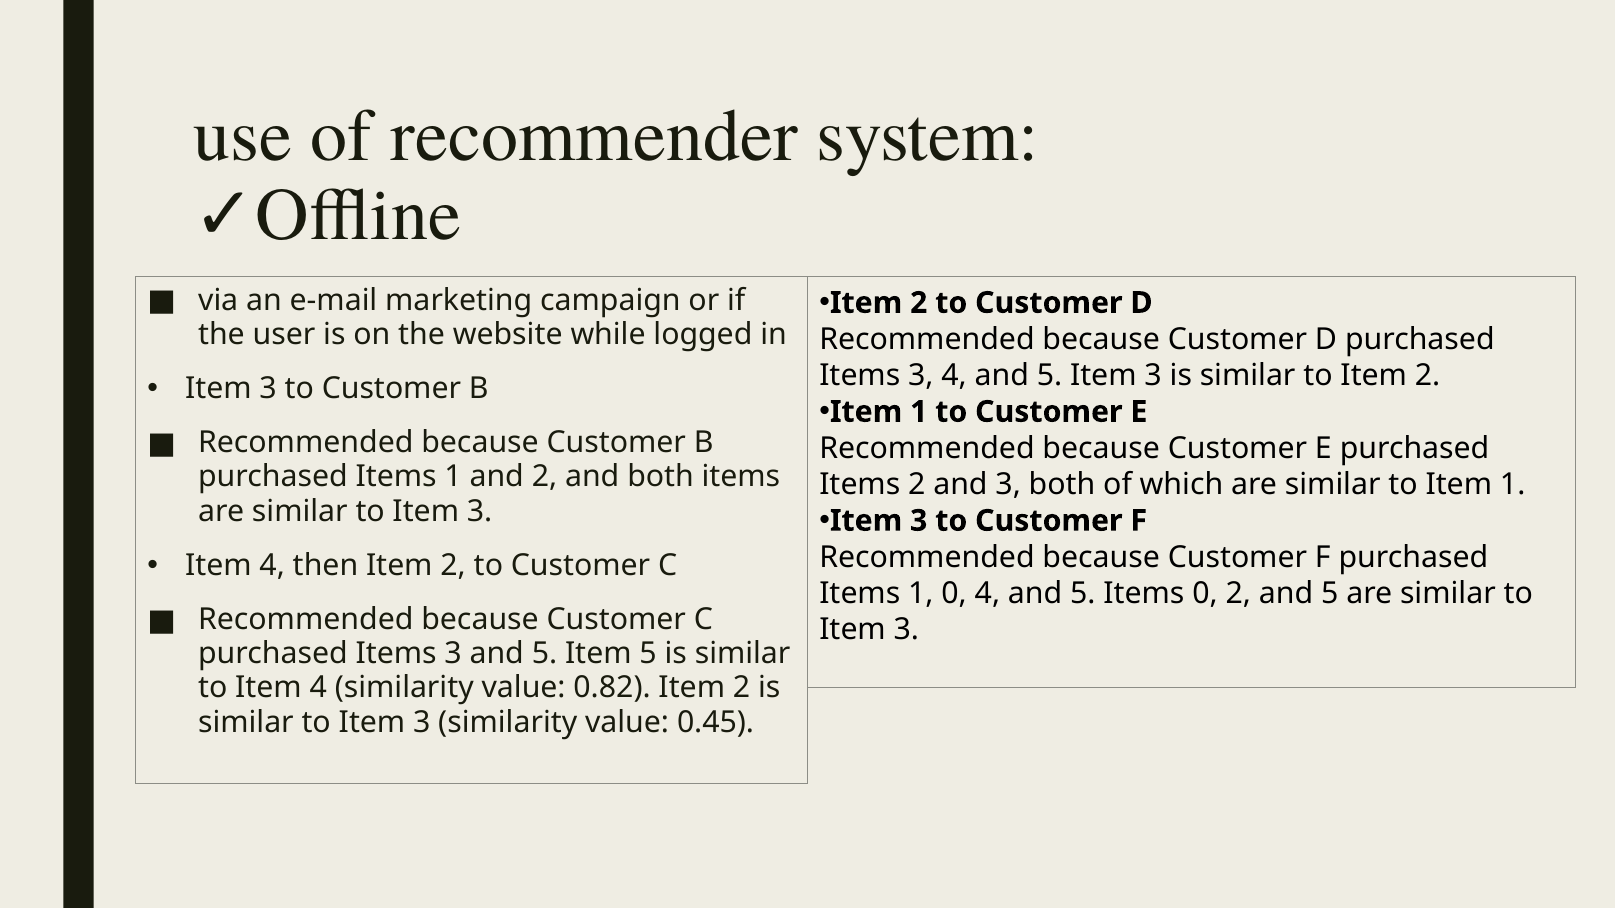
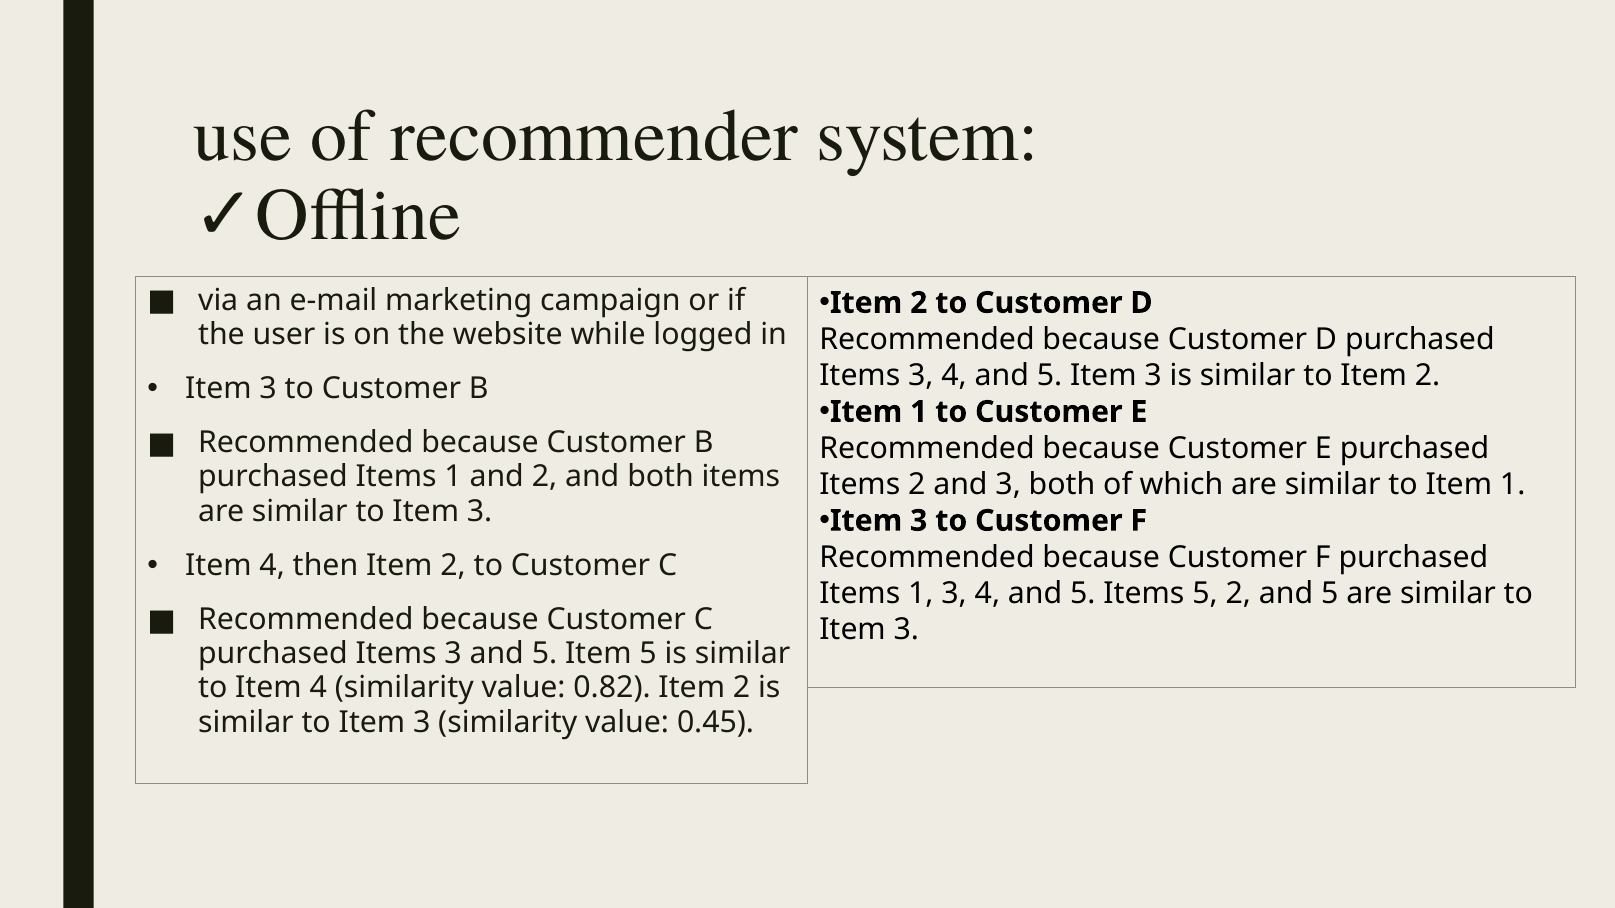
1 0: 0 -> 3
Items 0: 0 -> 5
